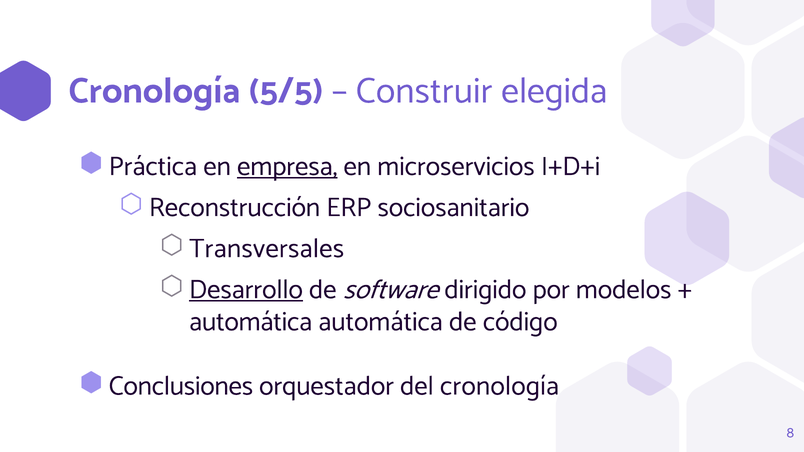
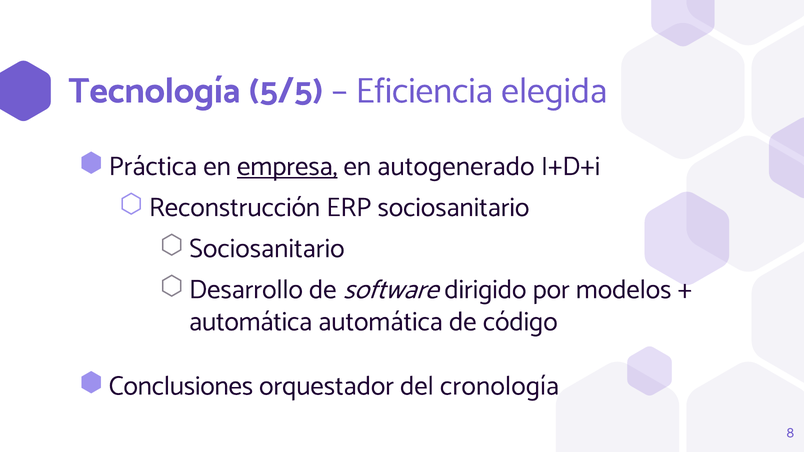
Cronología at (154, 91): Cronología -> Tecnología
Construir: Construir -> Eficiencia
microservicios: microservicios -> autogenerado
Transversales at (267, 248): Transversales -> Sociosanitario
Desarrollo underline: present -> none
